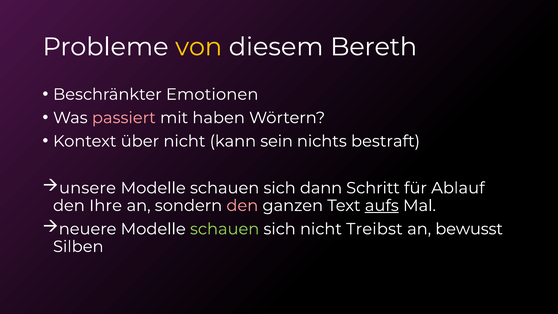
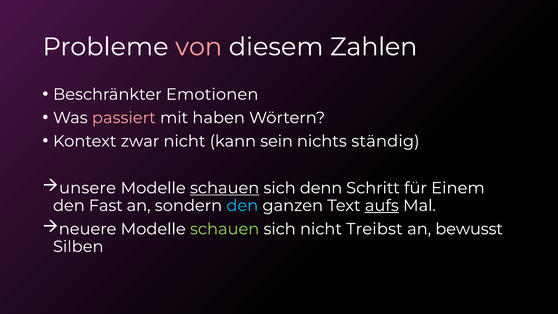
von colour: yellow -> pink
Bereth: Bereth -> Zahlen
über: über -> zwar
bestraft: bestraft -> ständig
schauen at (225, 188) underline: none -> present
dann: dann -> denn
Ablauf: Ablauf -> Einem
Ihre: Ihre -> Fast
den at (242, 206) colour: pink -> light blue
